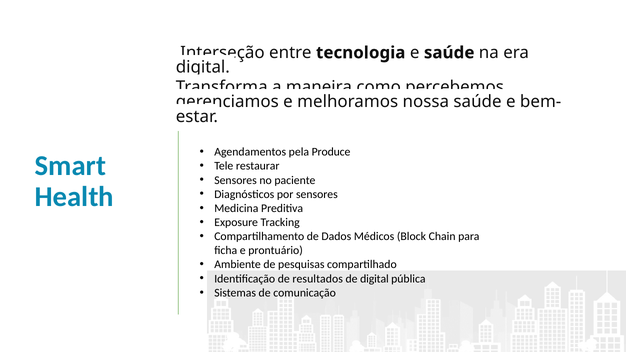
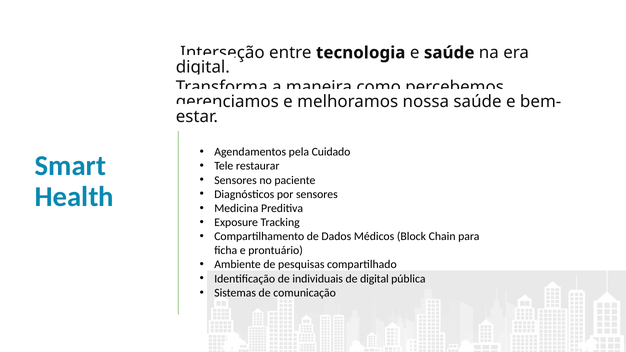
Produce: Produce -> Cuidado
resultados: resultados -> individuais
